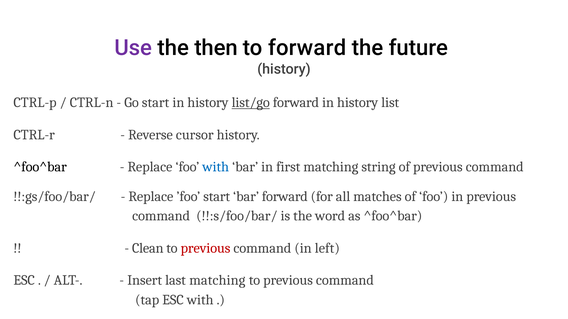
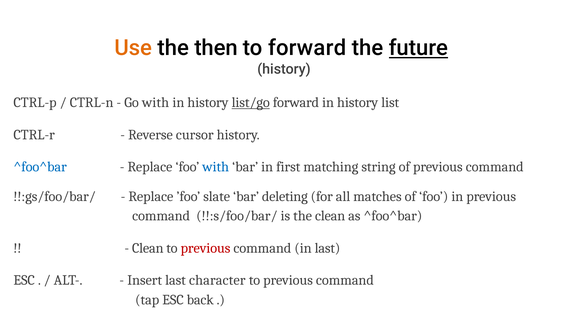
Use colour: purple -> orange
future underline: none -> present
Go start: start -> with
^foo^bar at (40, 167) colour: black -> blue
’foo start: start -> slate
bar forward: forward -> deleting
the word: word -> clean
in left: left -> last
last matching: matching -> character
ESC with: with -> back
